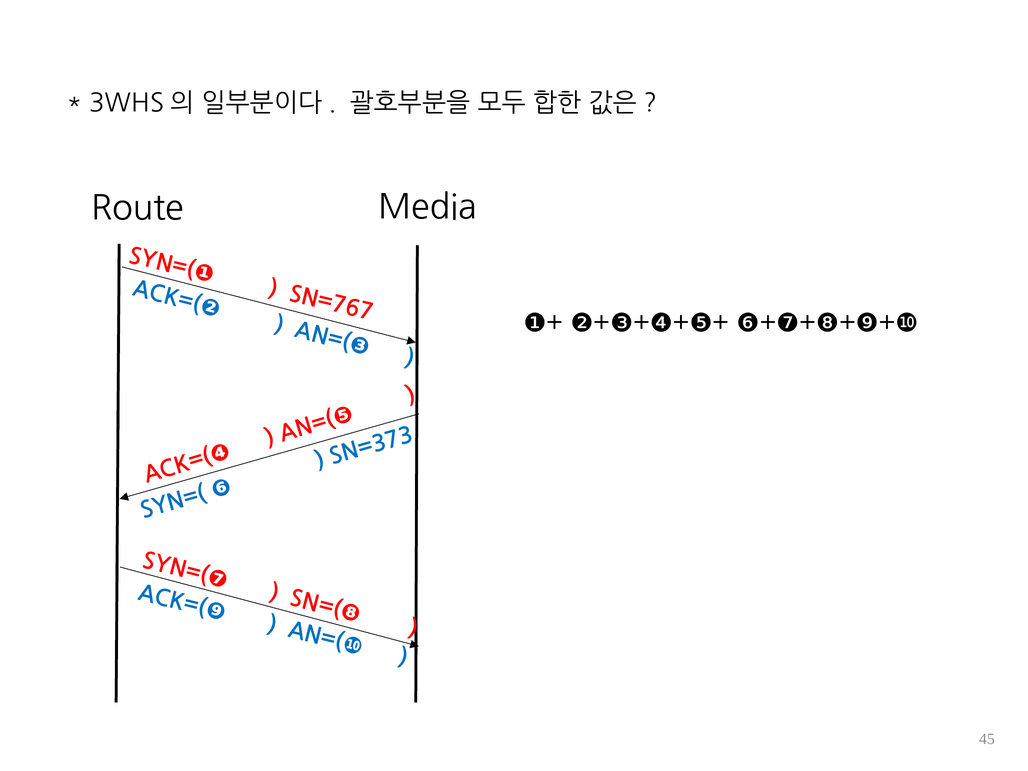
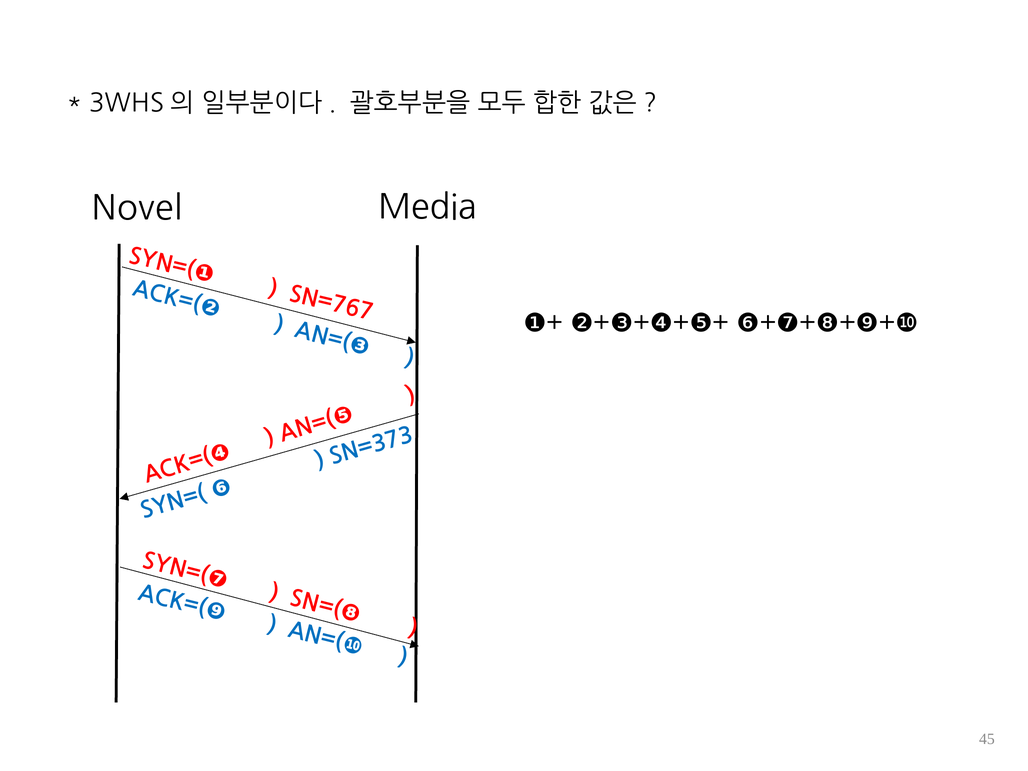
Route: Route -> Novel
